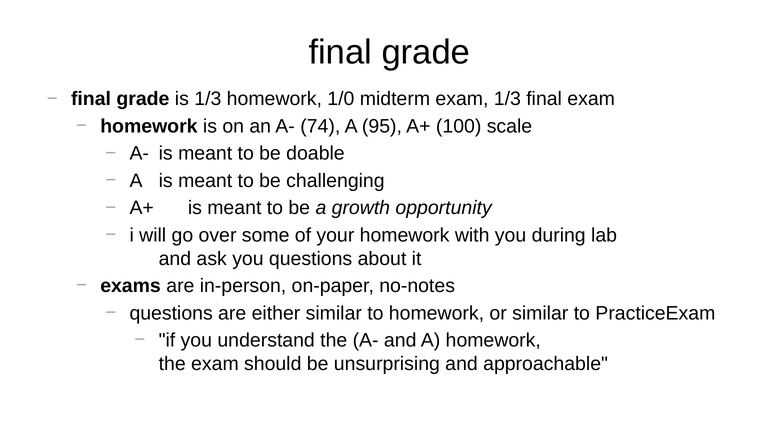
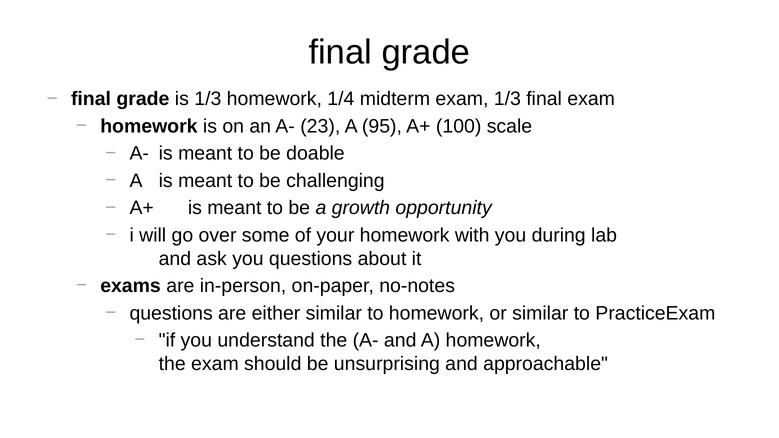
1/0: 1/0 -> 1/4
74: 74 -> 23
